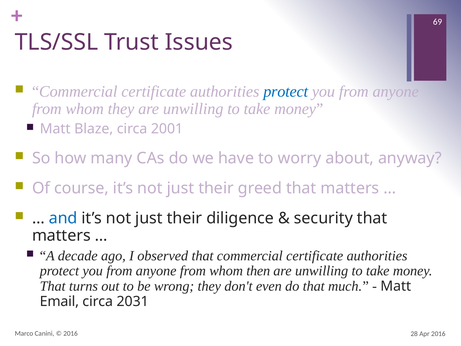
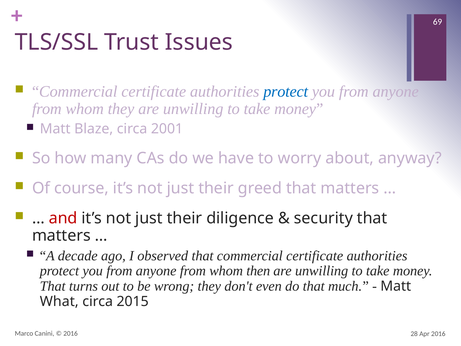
and colour: blue -> red
Email: Email -> What
2031: 2031 -> 2015
